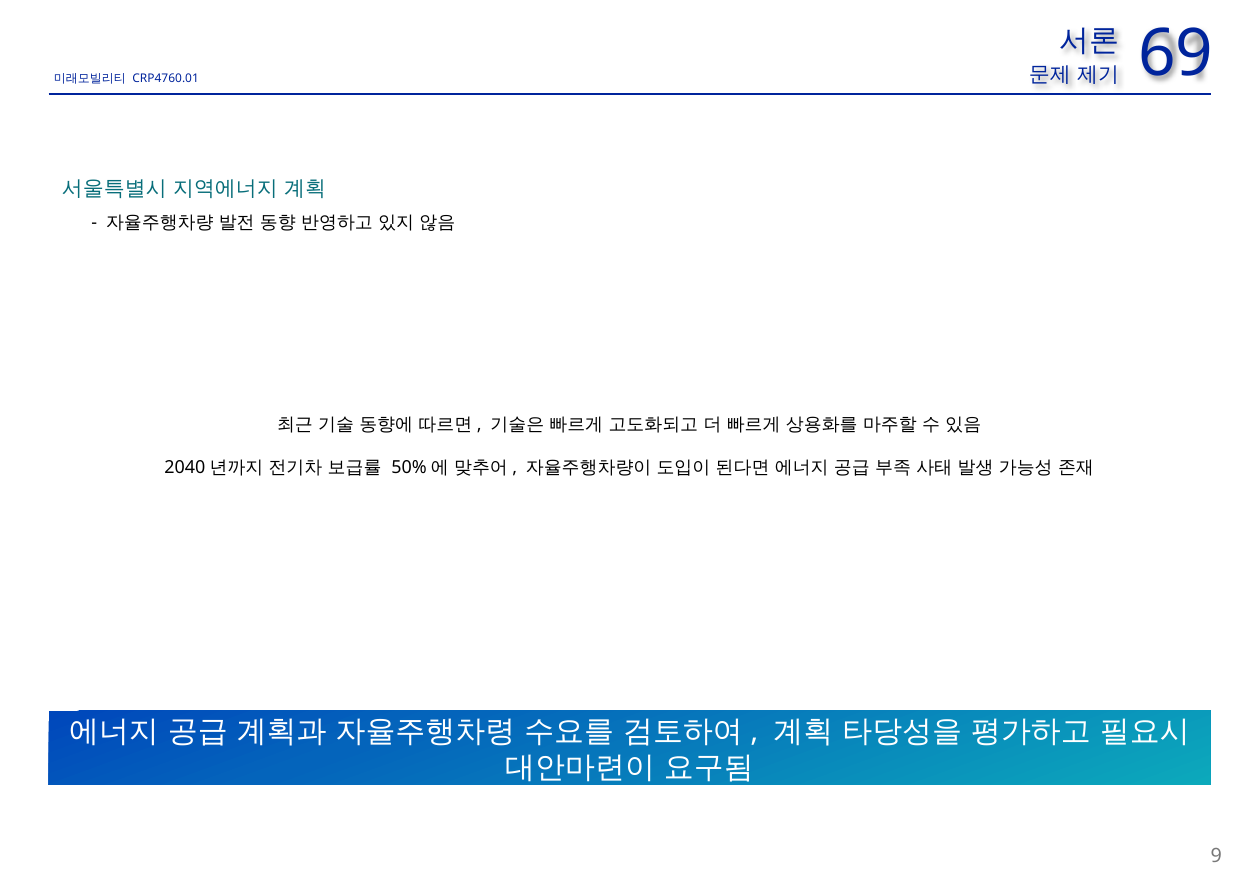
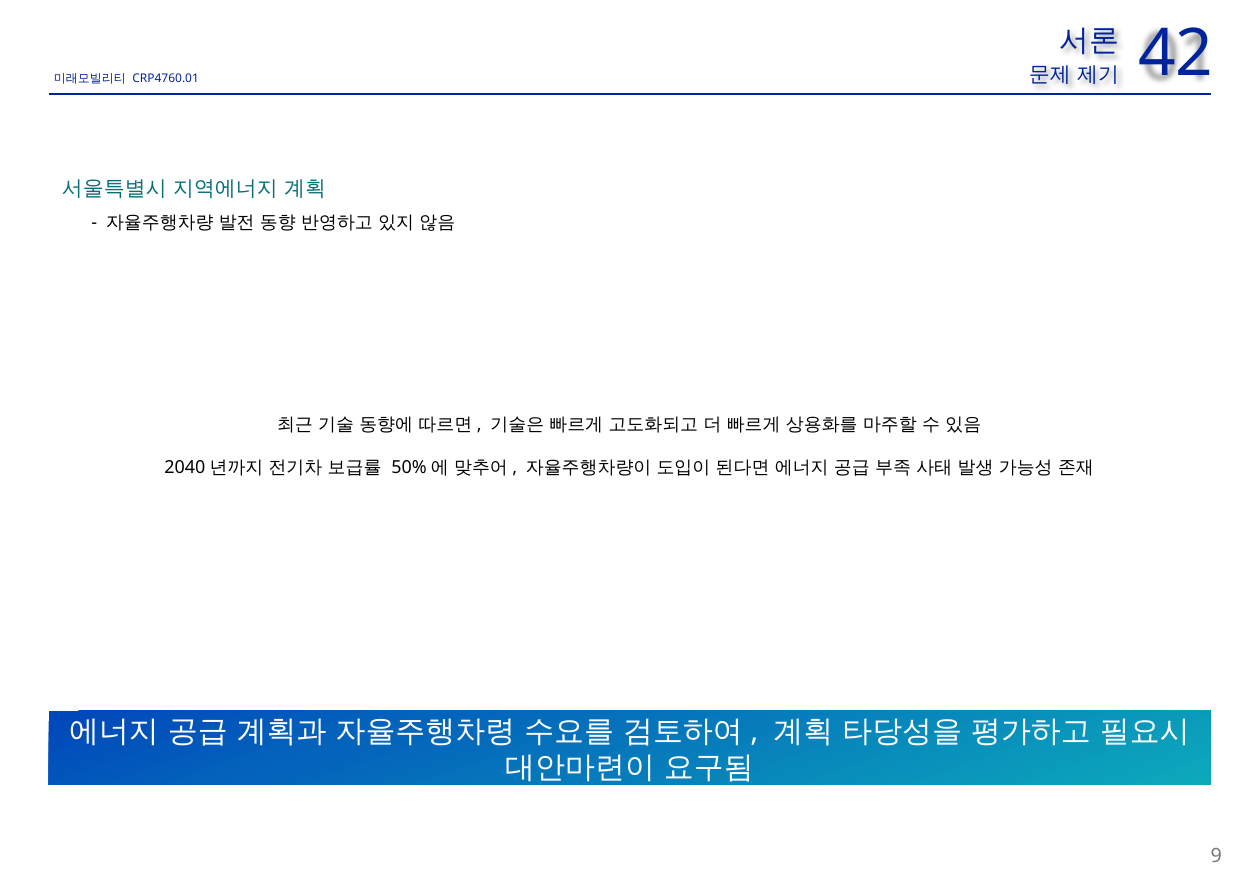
69: 69 -> 42
